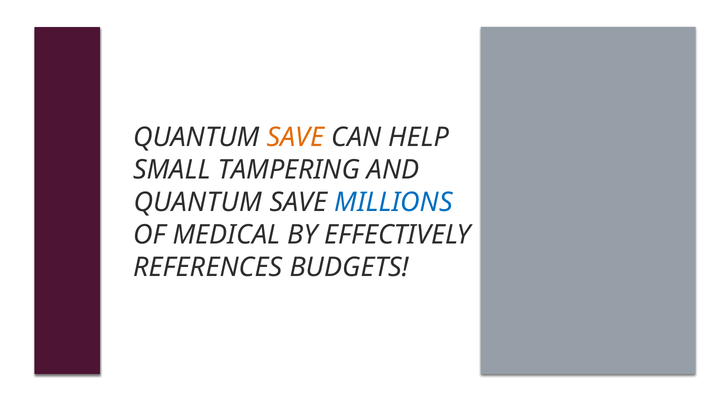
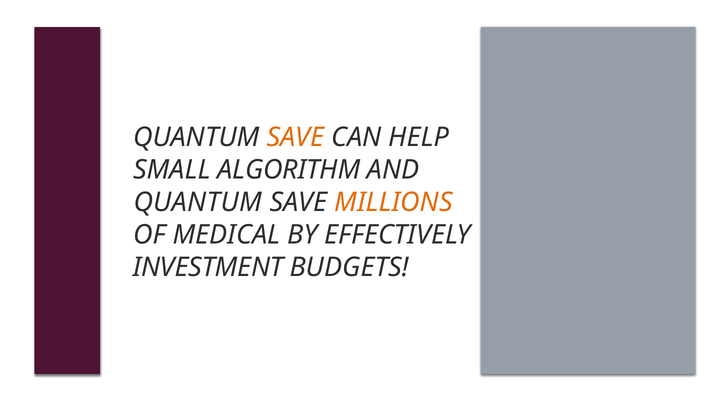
TAMPERING: TAMPERING -> ALGORITHM
MILLIONS colour: blue -> orange
REFERENCES: REFERENCES -> INVESTMENT
